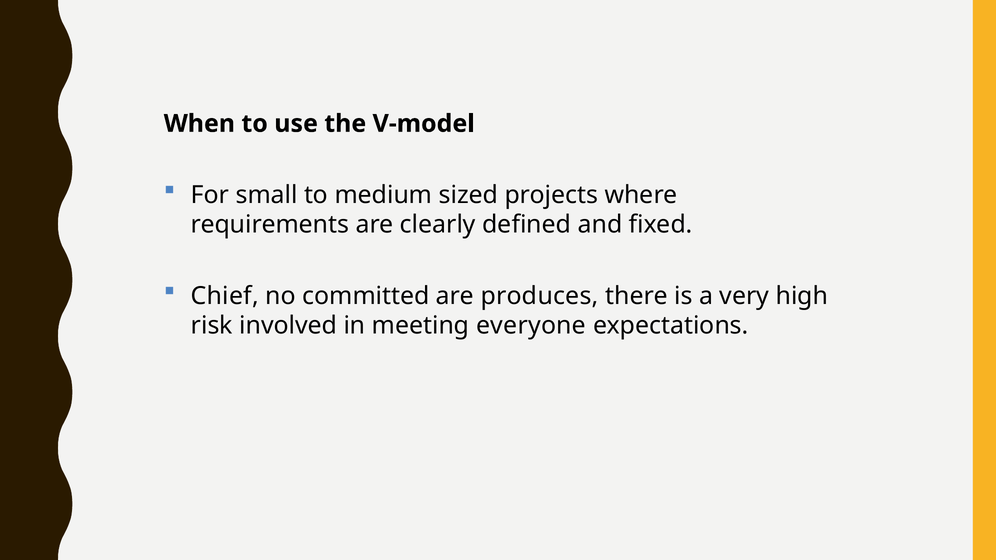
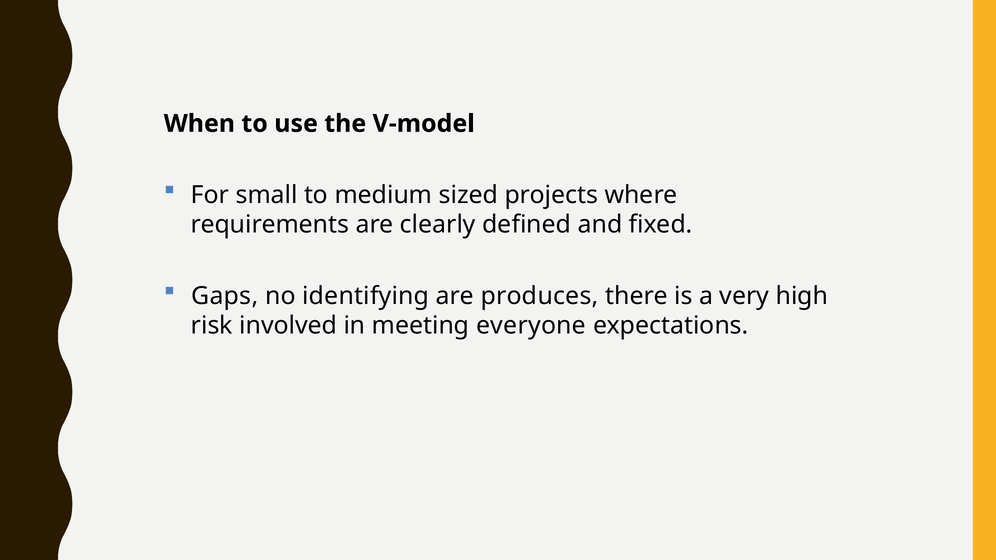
Chief: Chief -> Gaps
committed: committed -> identifying
